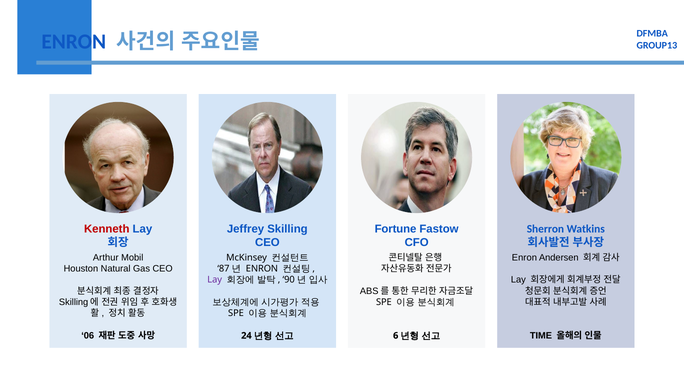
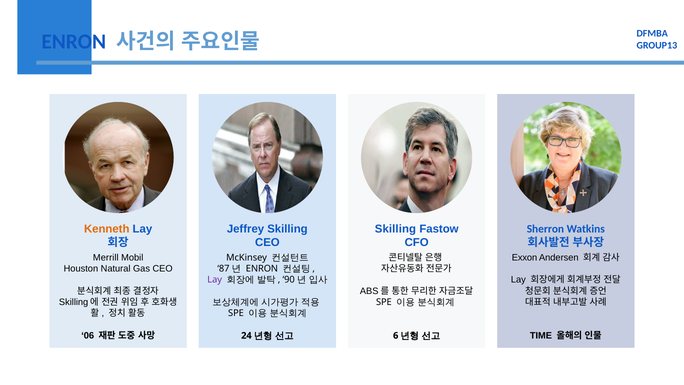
Kenneth colour: red -> orange
Fortune at (396, 229): Fortune -> Skilling
Enron at (524, 257): Enron -> Exxon
Arthur: Arthur -> Merrill
